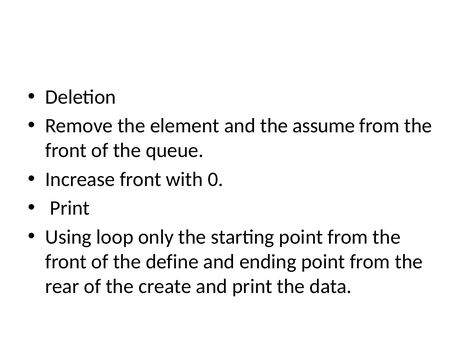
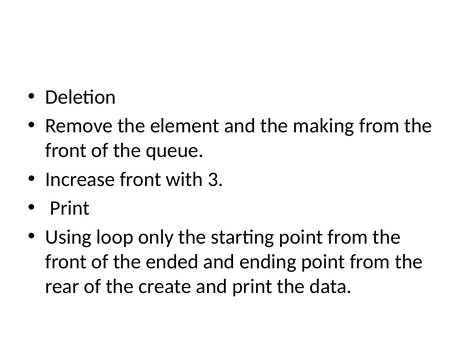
assume: assume -> making
0: 0 -> 3
define: define -> ended
